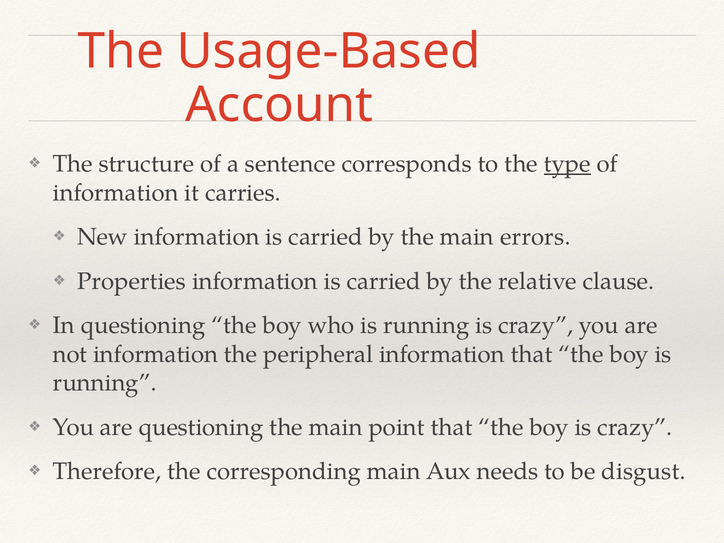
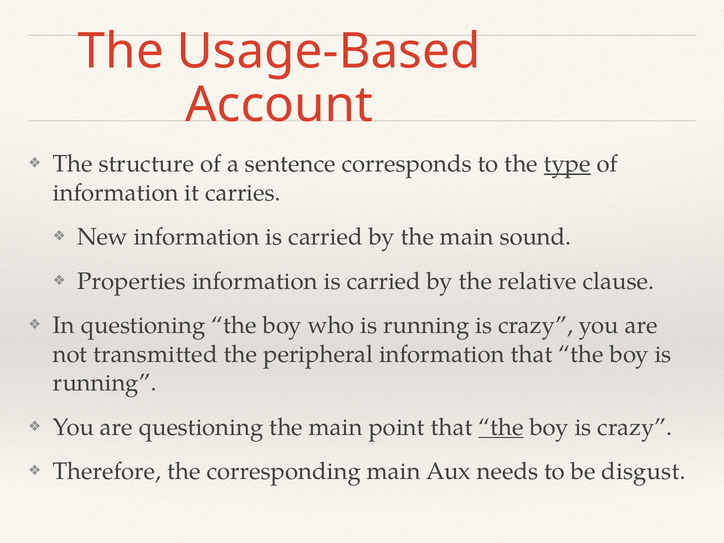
errors: errors -> sound
not information: information -> transmitted
the at (501, 427) underline: none -> present
